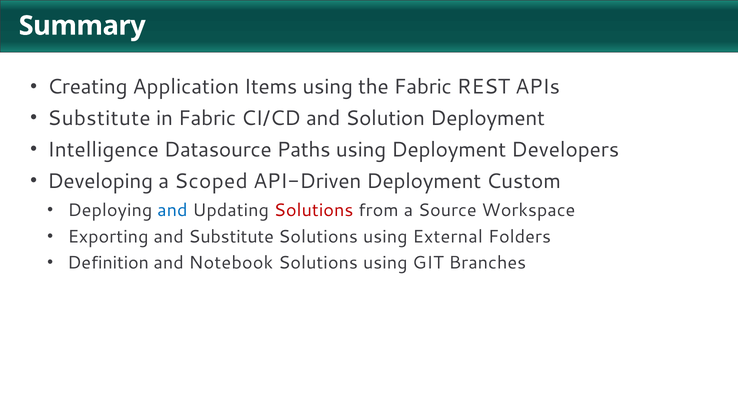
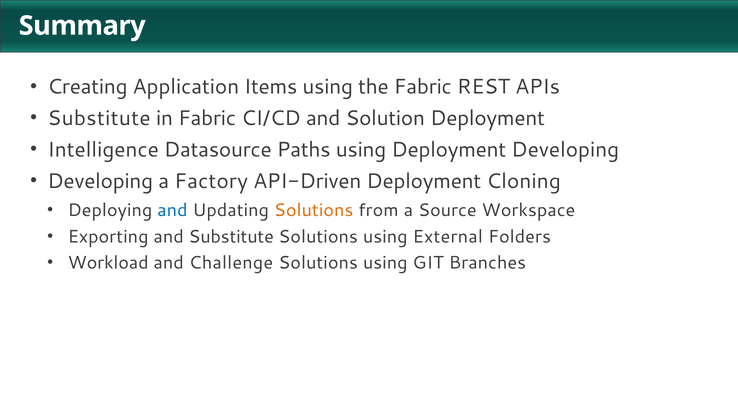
Deployment Developers: Developers -> Developing
Scoped: Scoped -> Factory
Custom: Custom -> Cloning
Solutions at (314, 210) colour: red -> orange
Definition: Definition -> Workload
Notebook: Notebook -> Challenge
